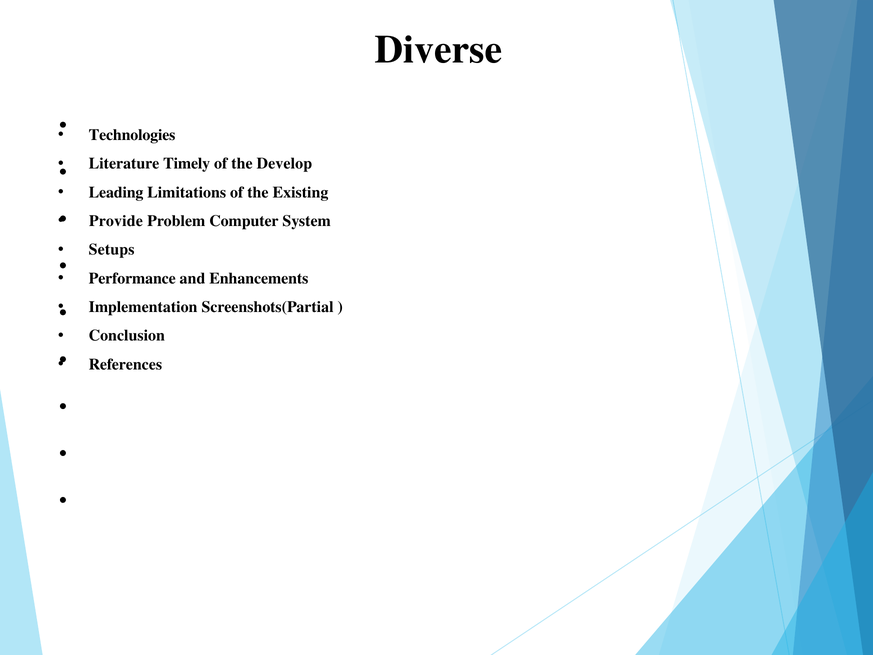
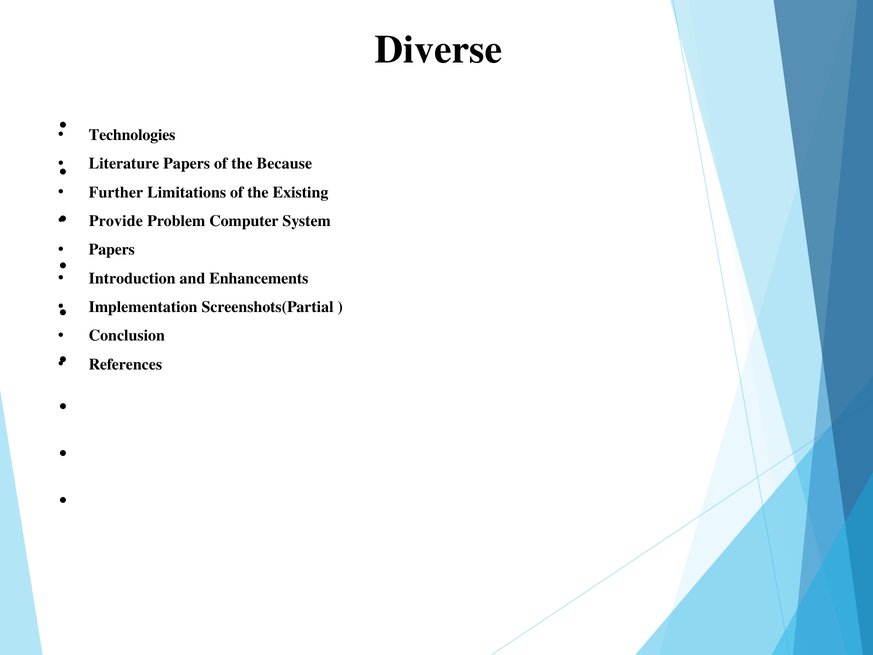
Literature Timely: Timely -> Papers
Develop: Develop -> Because
Leading: Leading -> Further
Setups at (112, 250): Setups -> Papers
Performance: Performance -> Introduction
